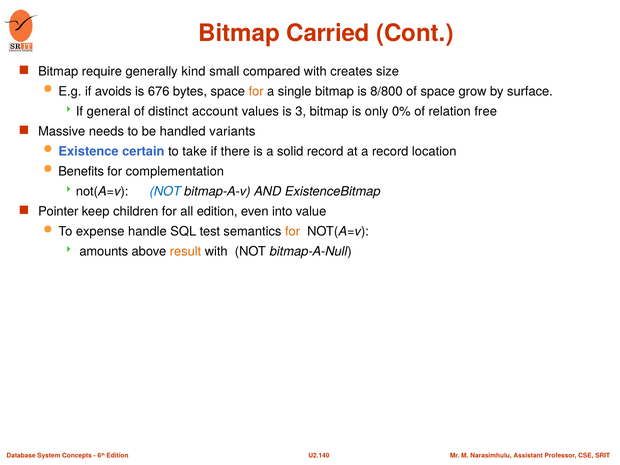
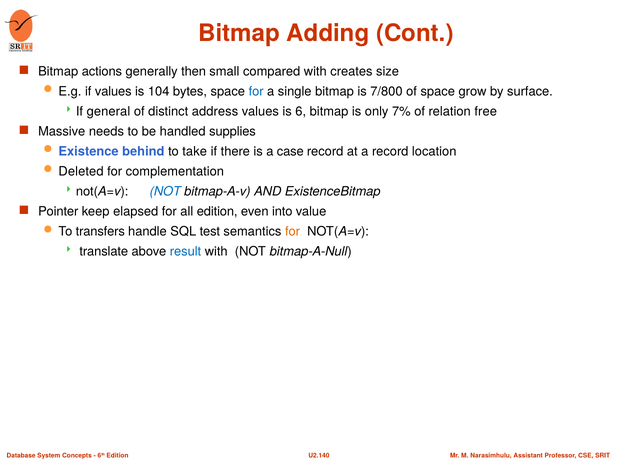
Carried: Carried -> Adding
require: require -> actions
kind: kind -> then
if avoids: avoids -> values
676: 676 -> 104
for at (256, 91) colour: orange -> blue
8/800: 8/800 -> 7/800
account: account -> address
3: 3 -> 6
0%: 0% -> 7%
variants: variants -> supplies
certain: certain -> behind
solid: solid -> case
Benefits: Benefits -> Deleted
children: children -> elapsed
expense: expense -> transfers
amounts: amounts -> translate
result colour: orange -> blue
